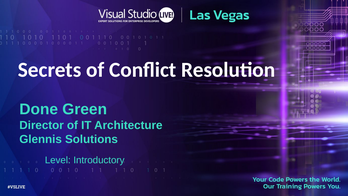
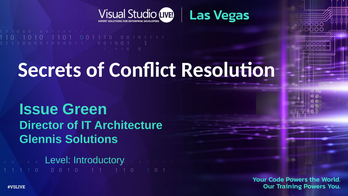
Done: Done -> Issue
